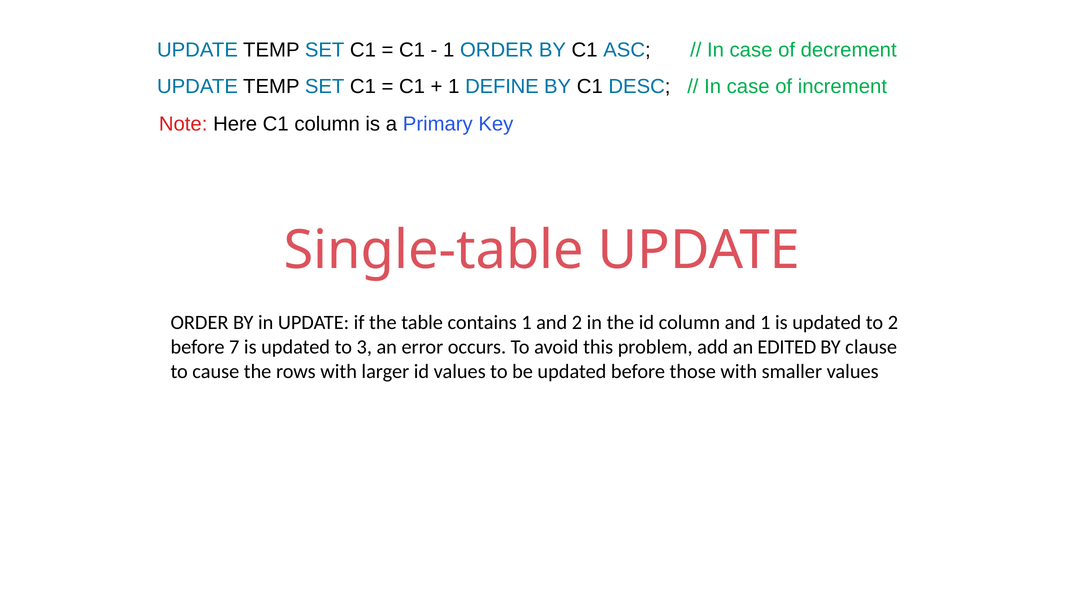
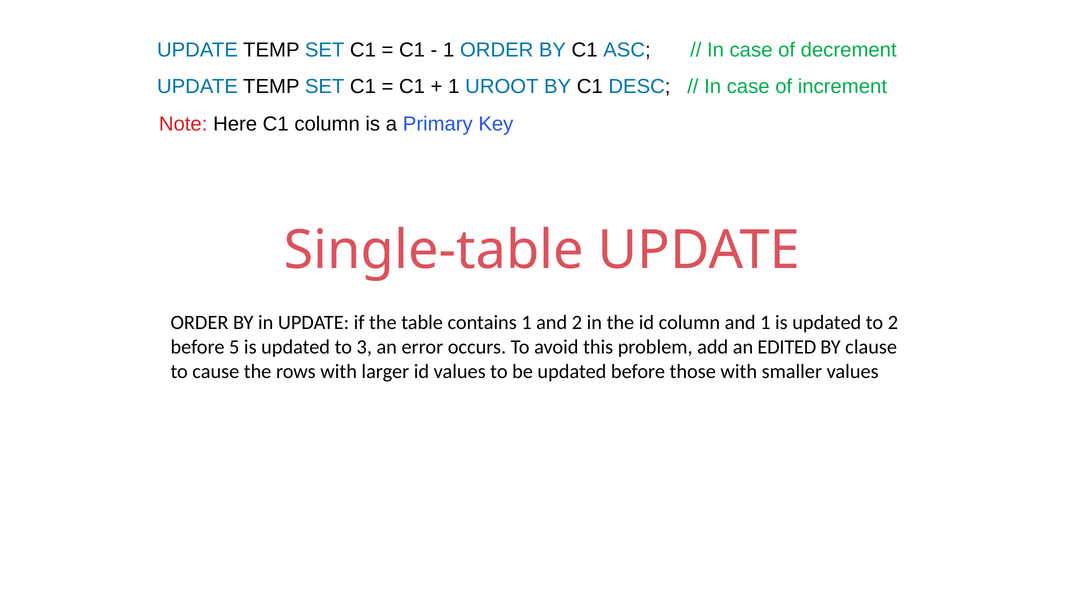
DEFINE: DEFINE -> UROOT
7: 7 -> 5
